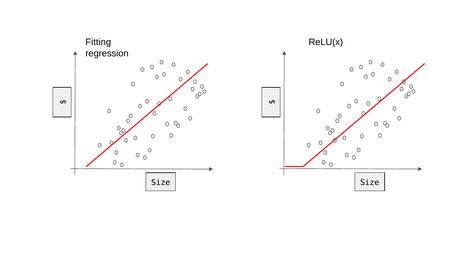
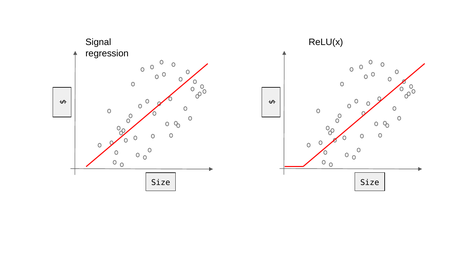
Fitting: Fitting -> Signal
